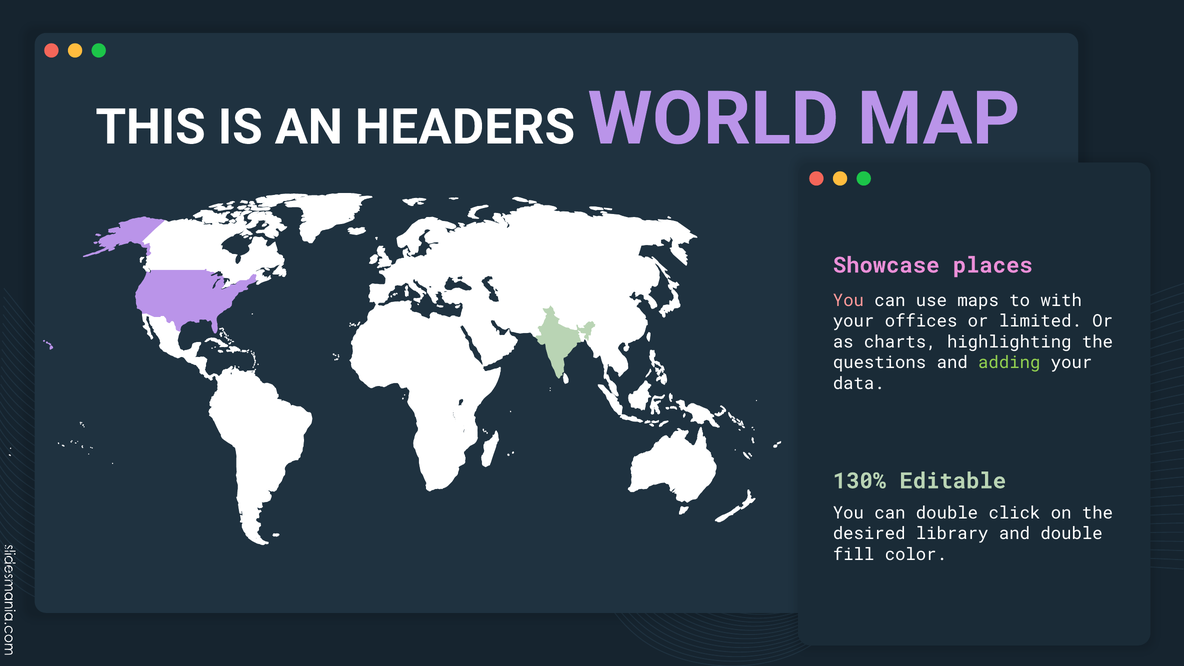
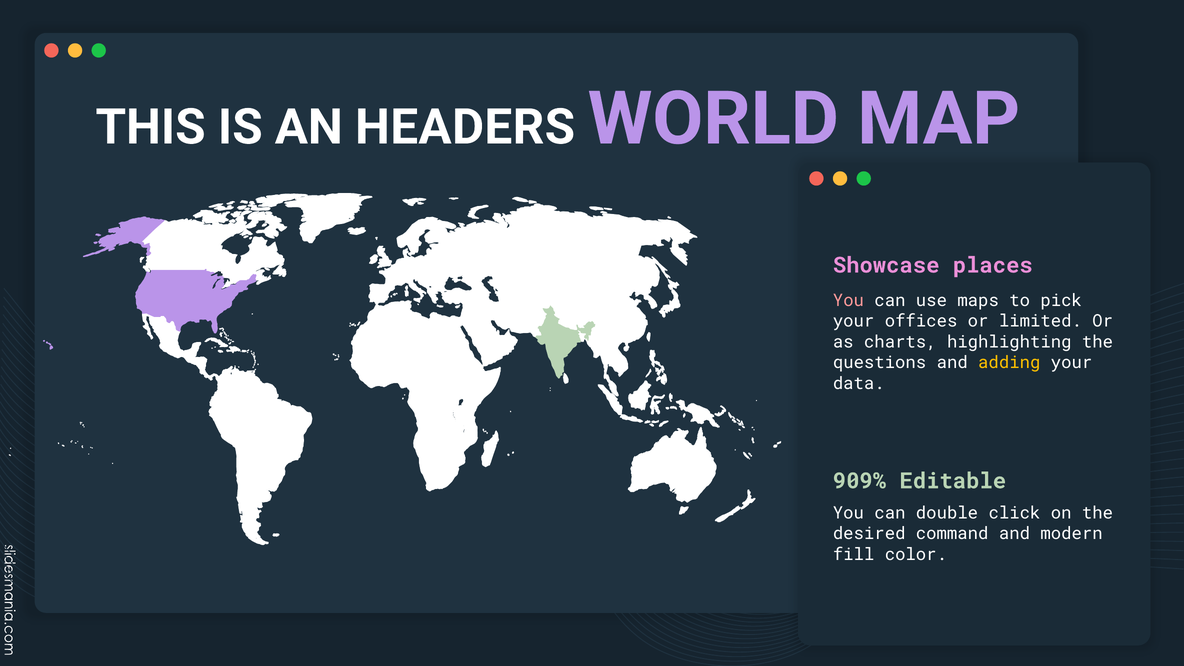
with: with -> pick
adding colour: light green -> yellow
130%: 130% -> 909%
library: library -> command
and double: double -> modern
